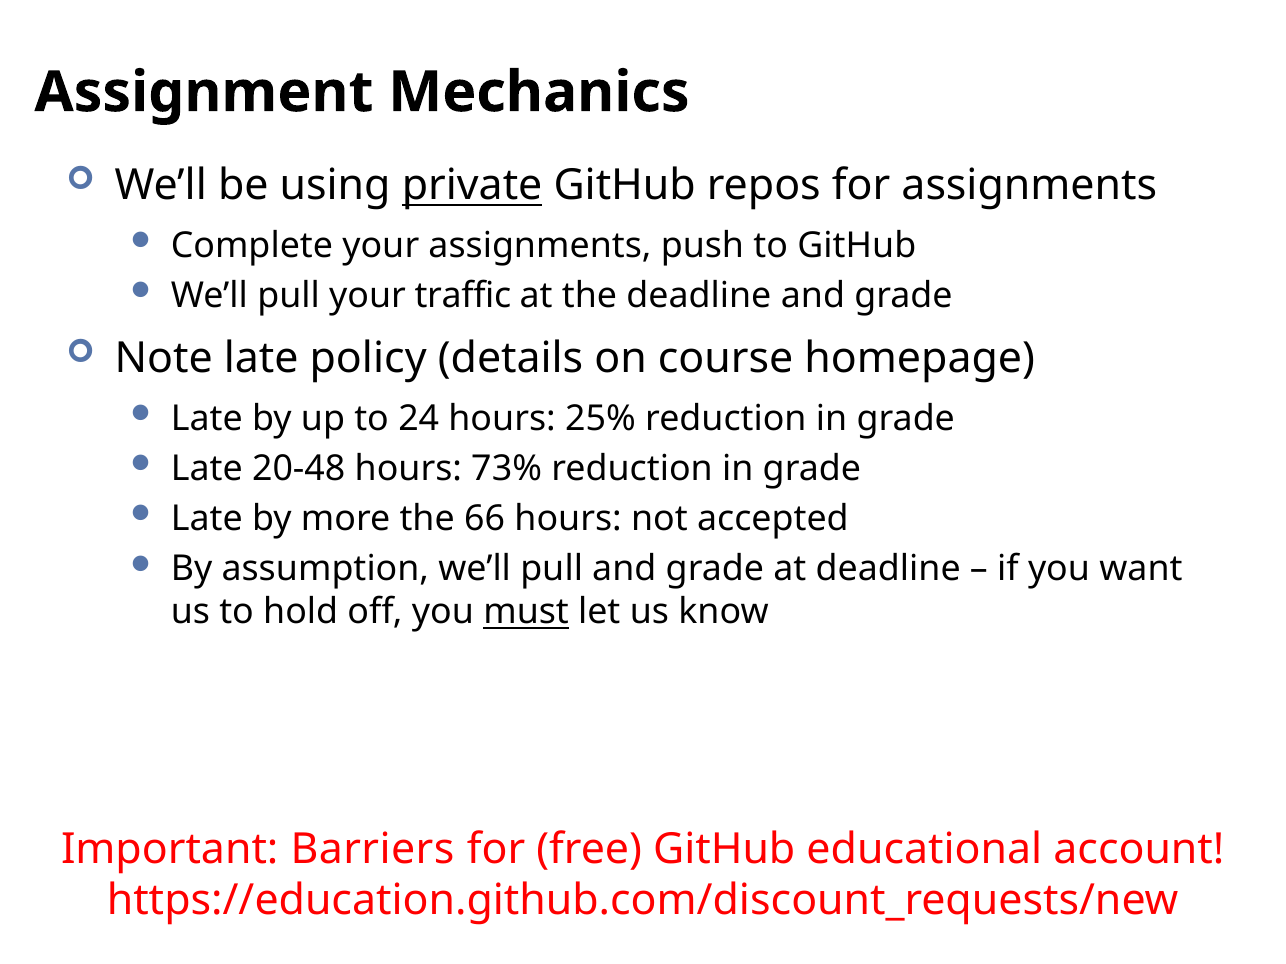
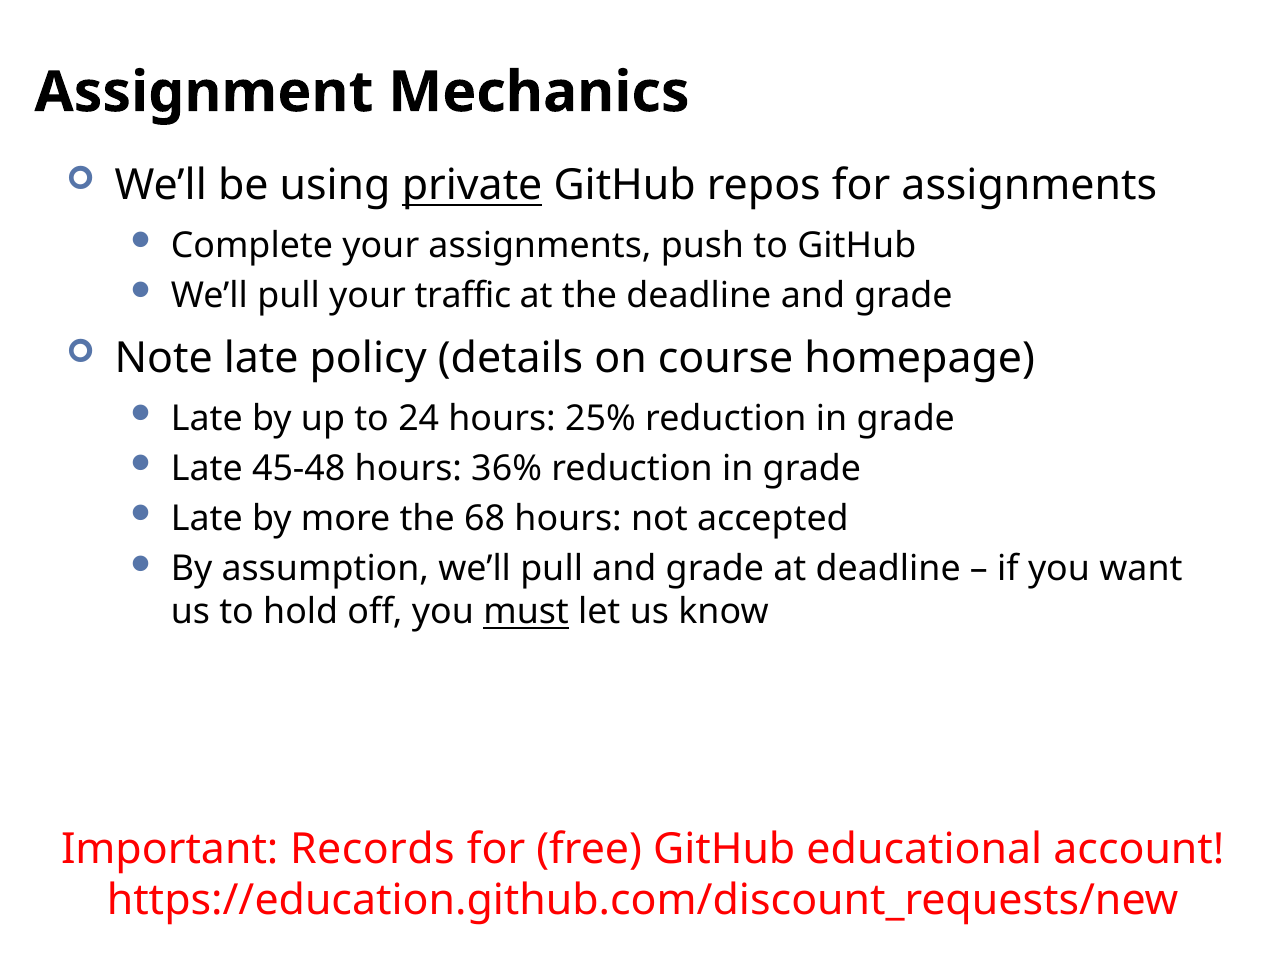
20-48: 20-48 -> 45-48
73%: 73% -> 36%
66: 66 -> 68
Barriers: Barriers -> Records
